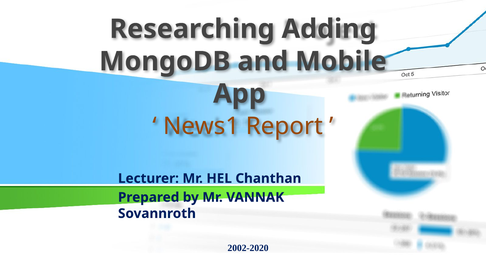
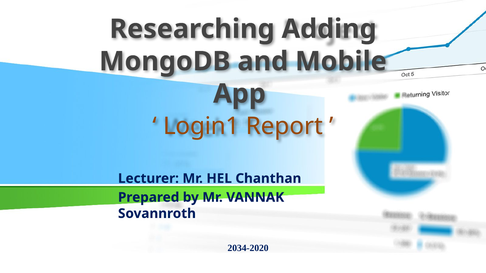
News1: News1 -> Login1
2002-2020: 2002-2020 -> 2034-2020
